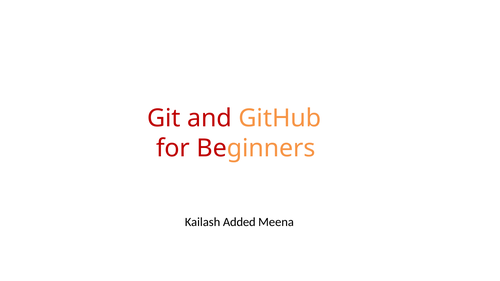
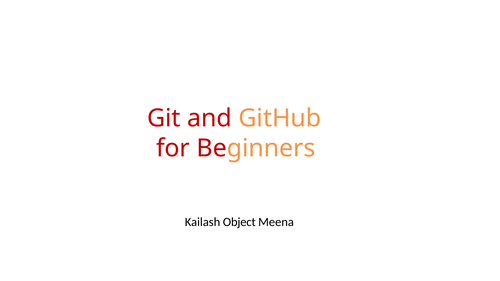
Added: Added -> Object
